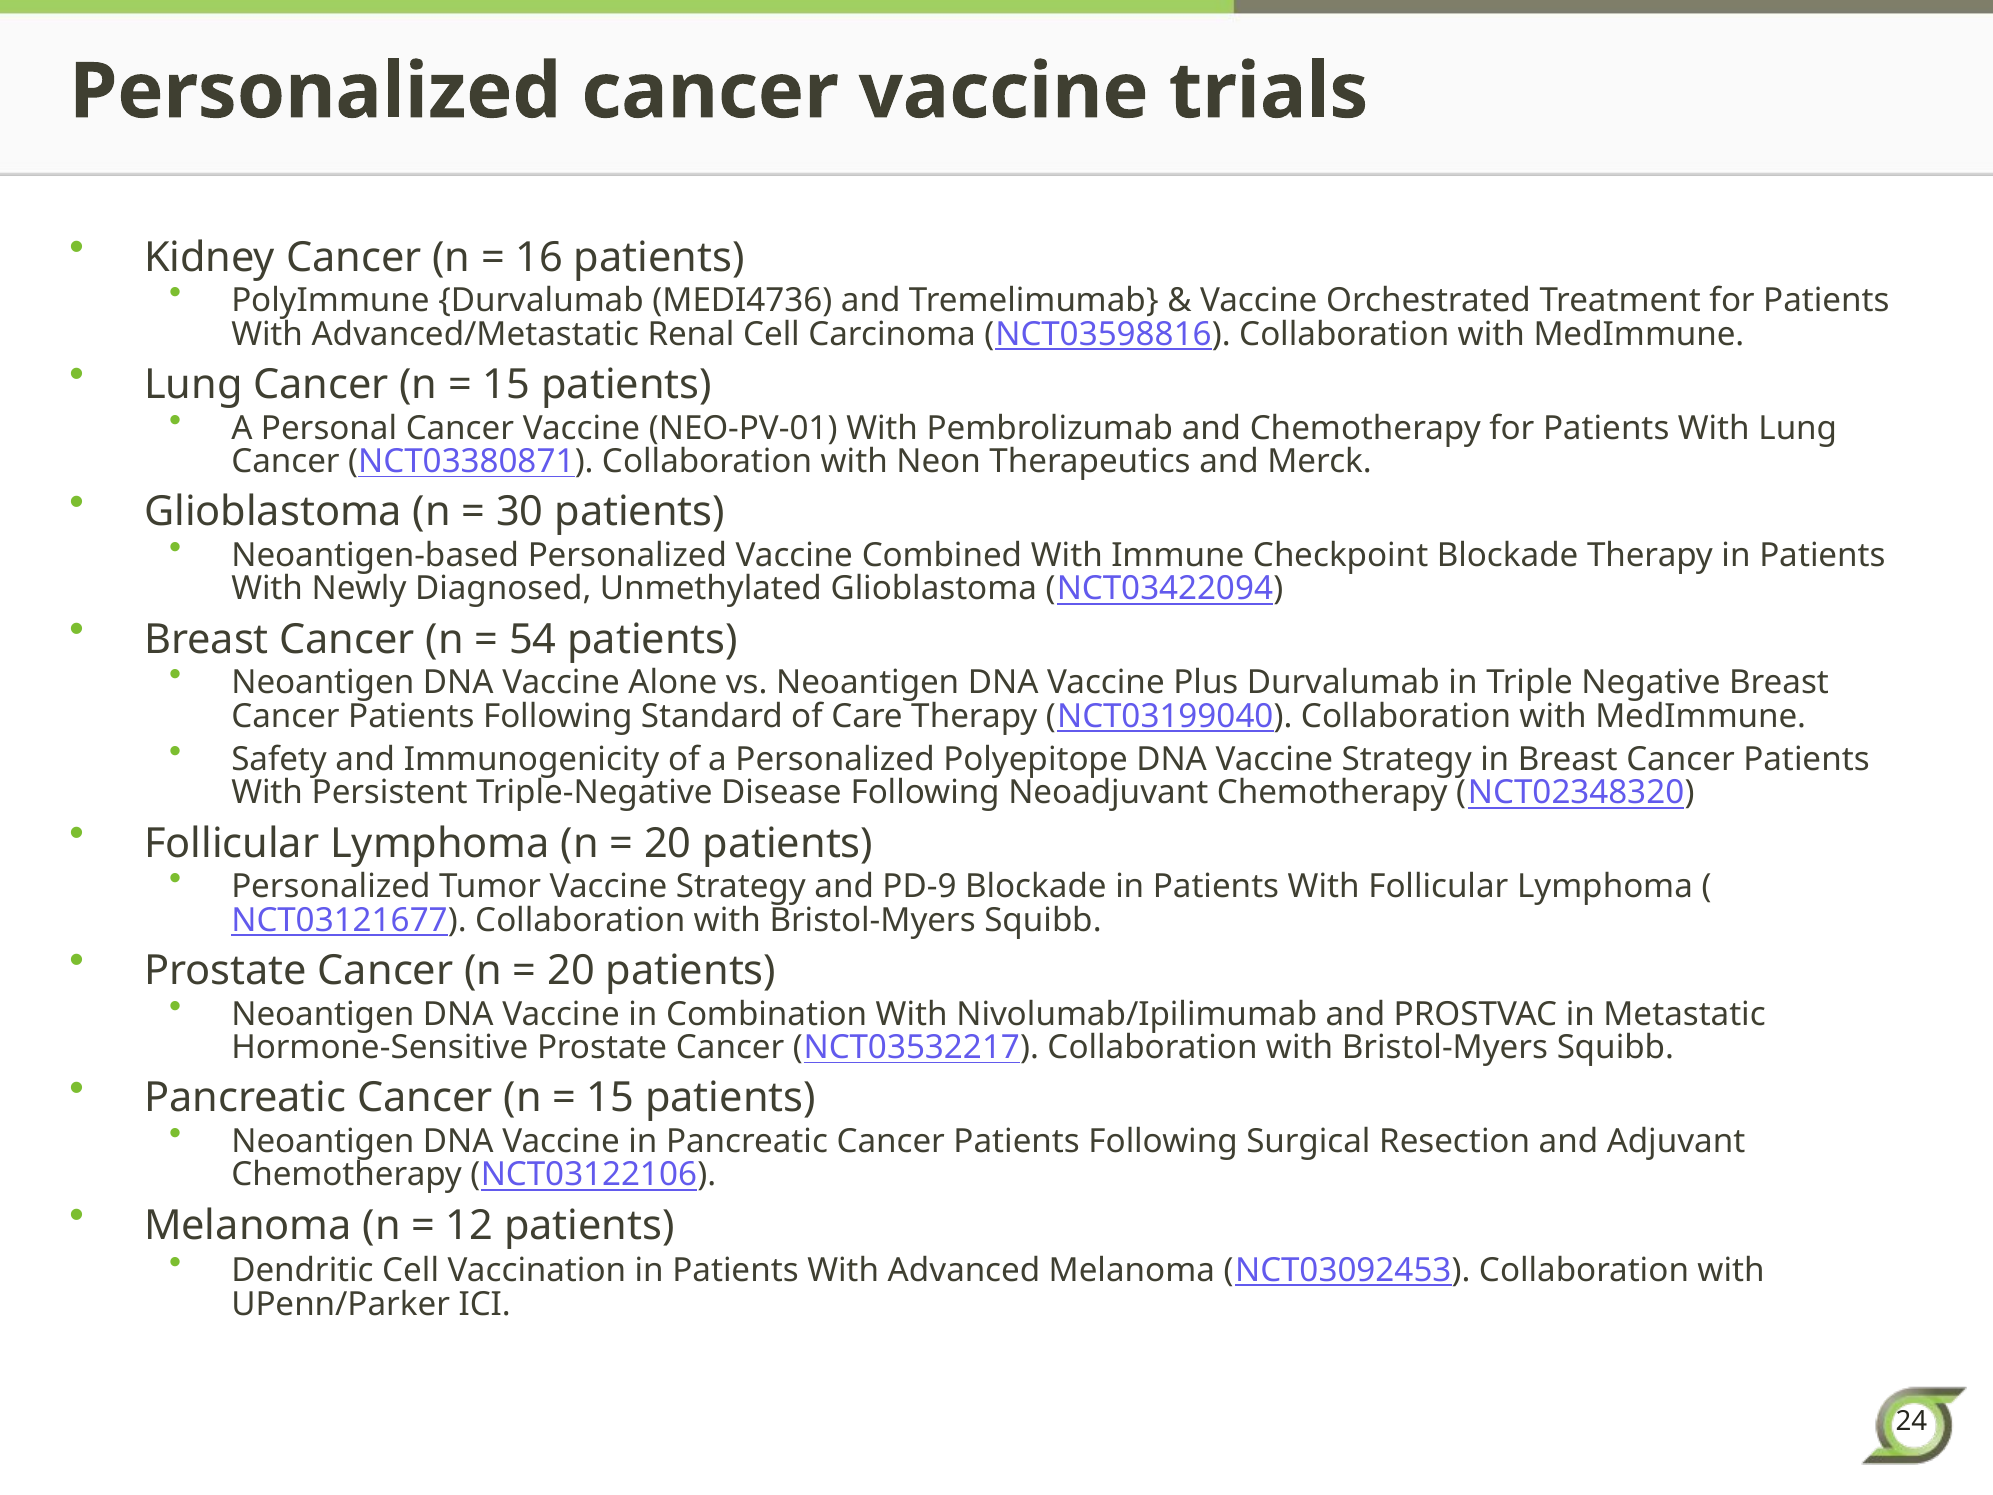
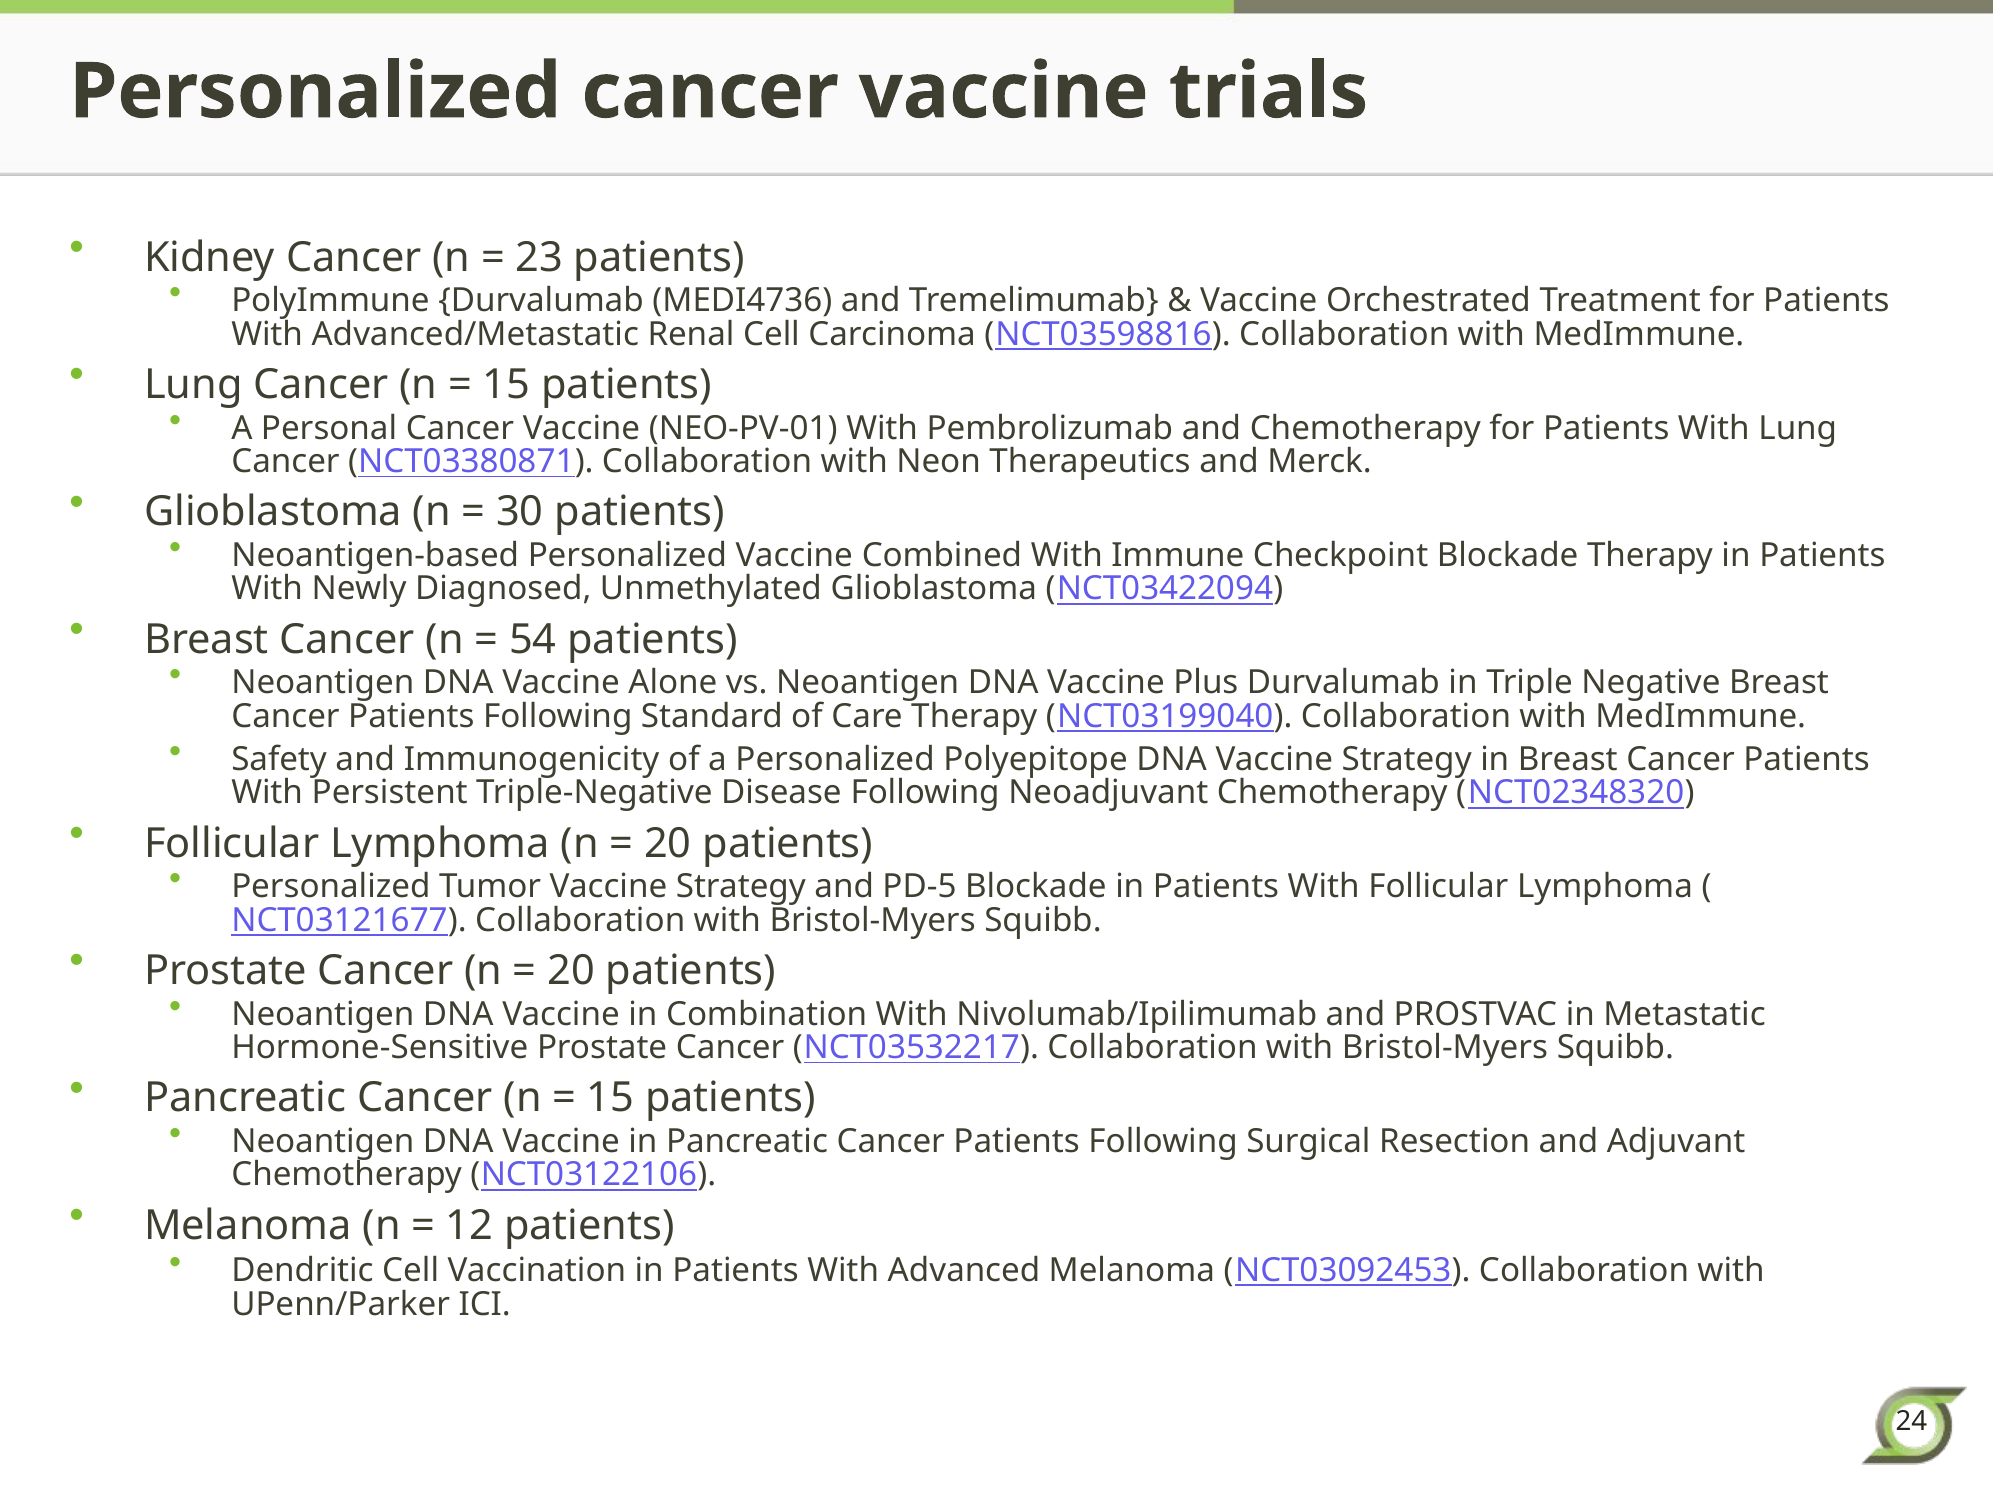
16: 16 -> 23
PD-9: PD-9 -> PD-5
